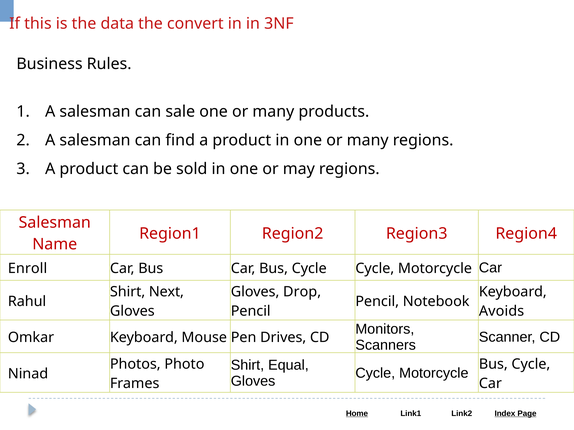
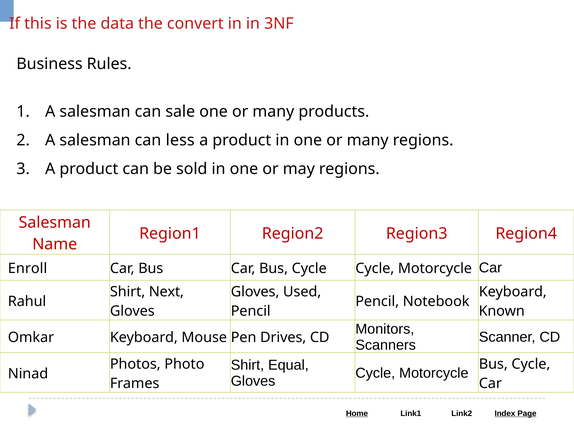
find: find -> less
Drop: Drop -> Used
Avoids: Avoids -> Known
